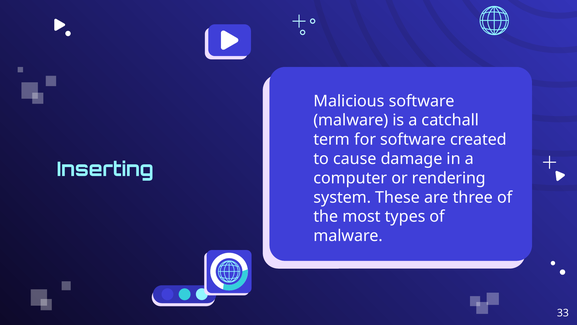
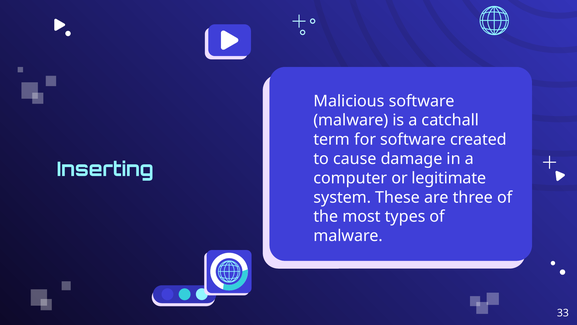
rendering: rendering -> legitimate
